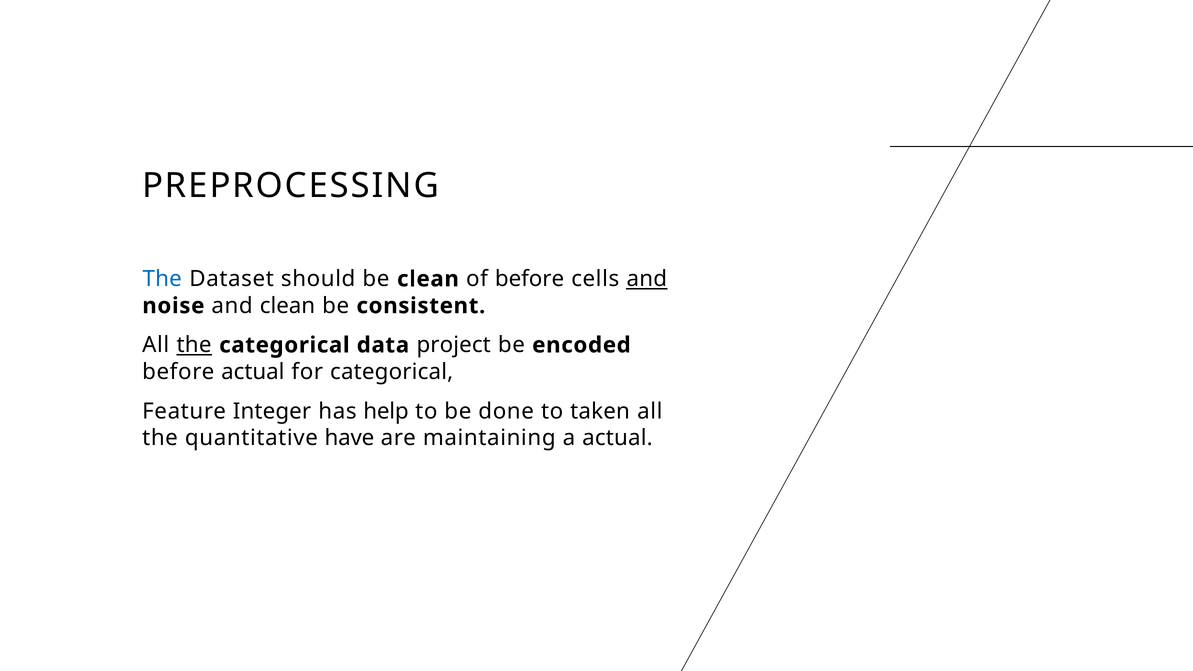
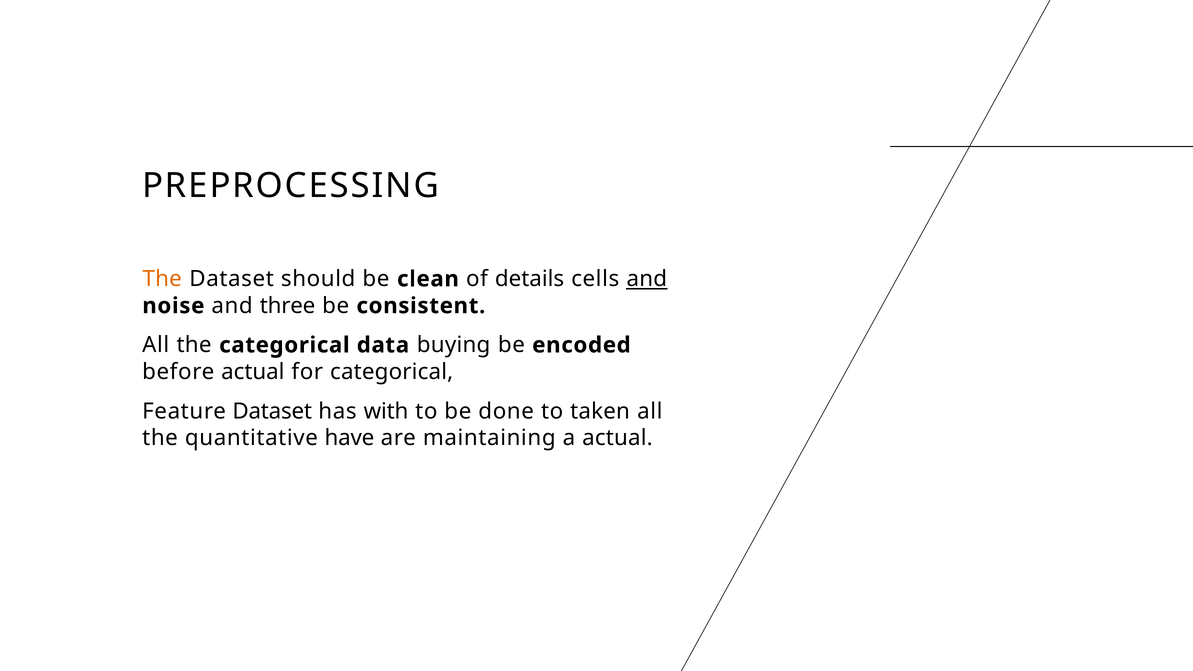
The at (162, 279) colour: blue -> orange
of before: before -> details
and clean: clean -> three
the at (194, 345) underline: present -> none
project: project -> buying
Feature Integer: Integer -> Dataset
help: help -> with
